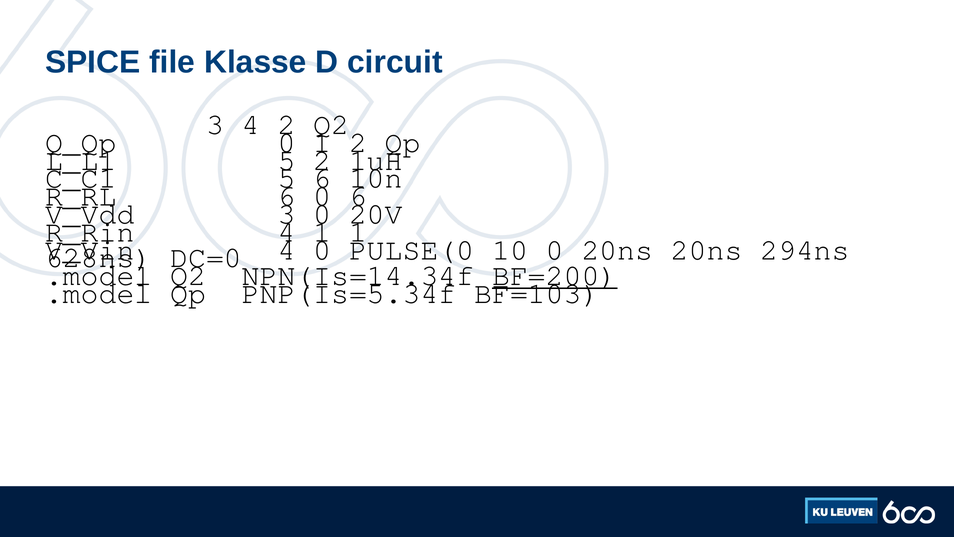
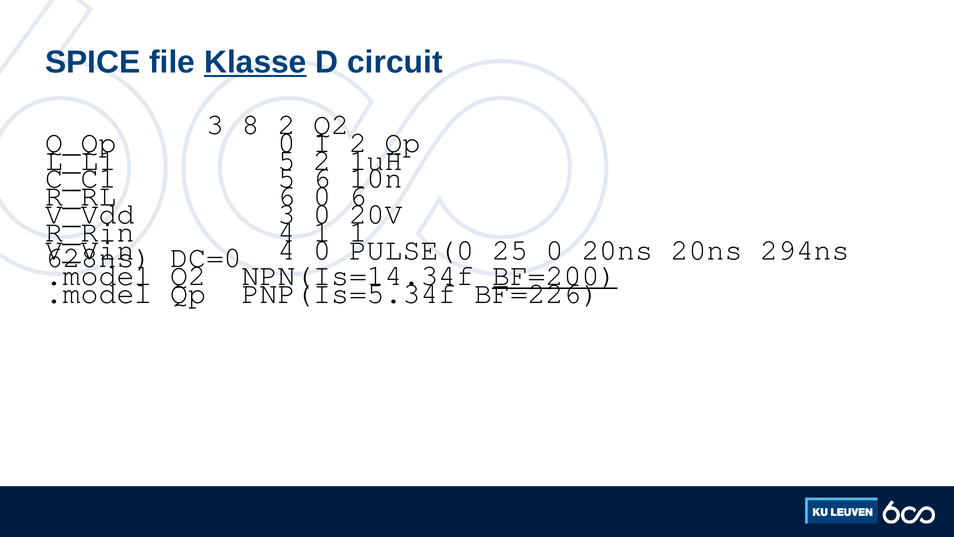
Klasse underline: none -> present
3 4: 4 -> 8
10: 10 -> 25
BF=103: BF=103 -> BF=226
